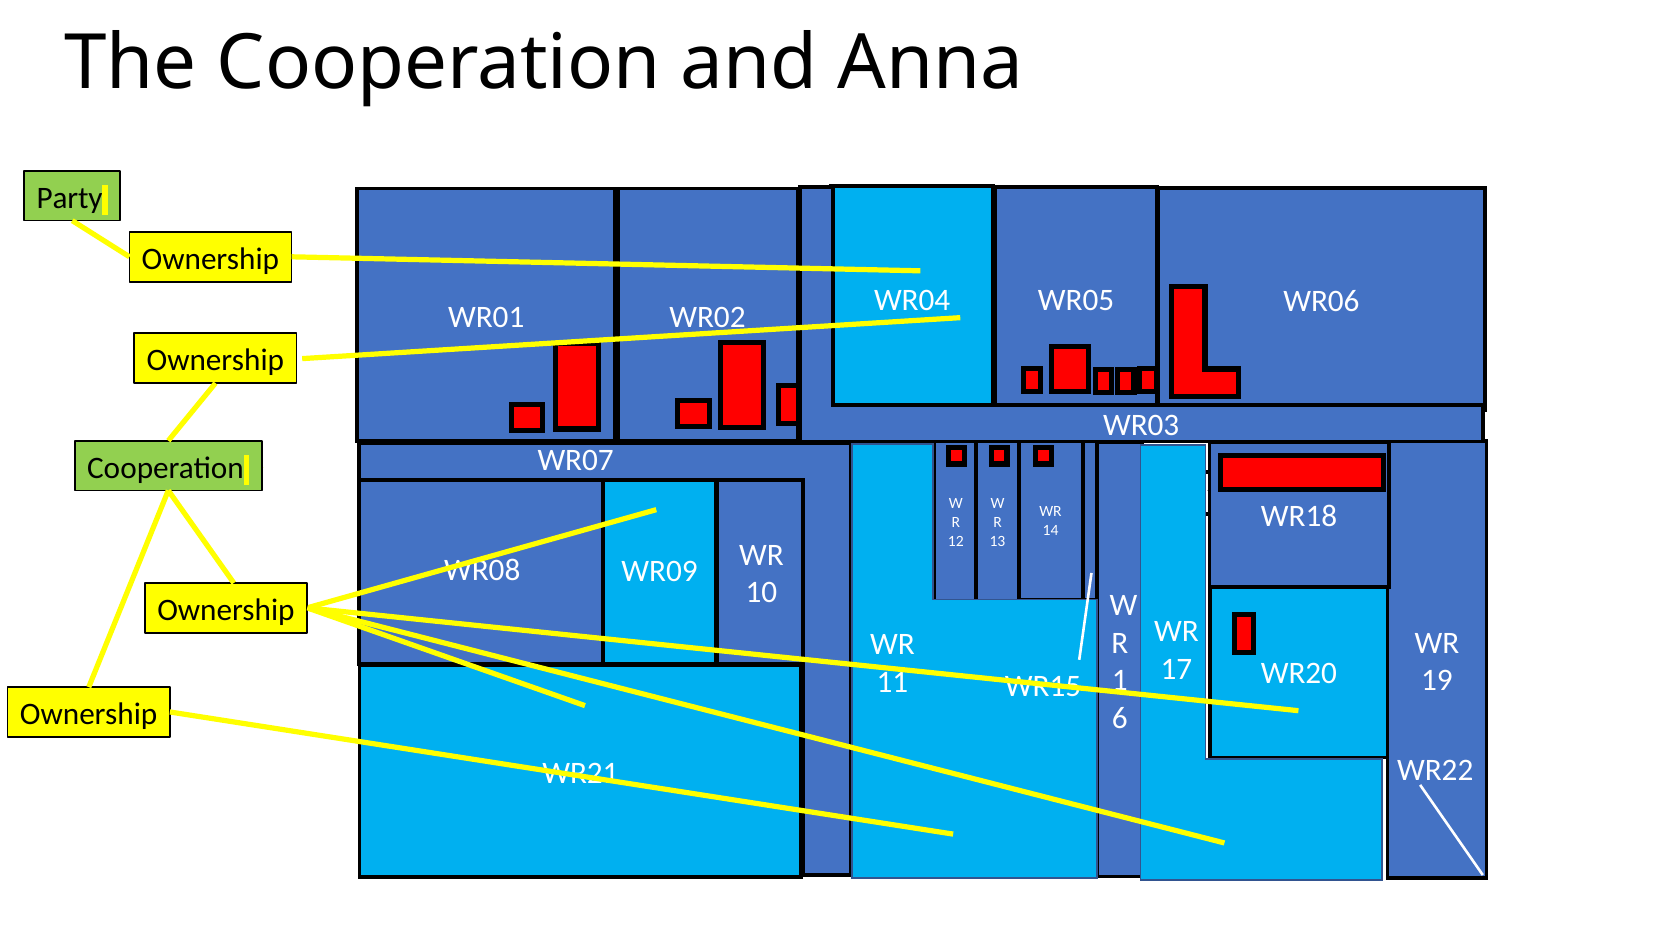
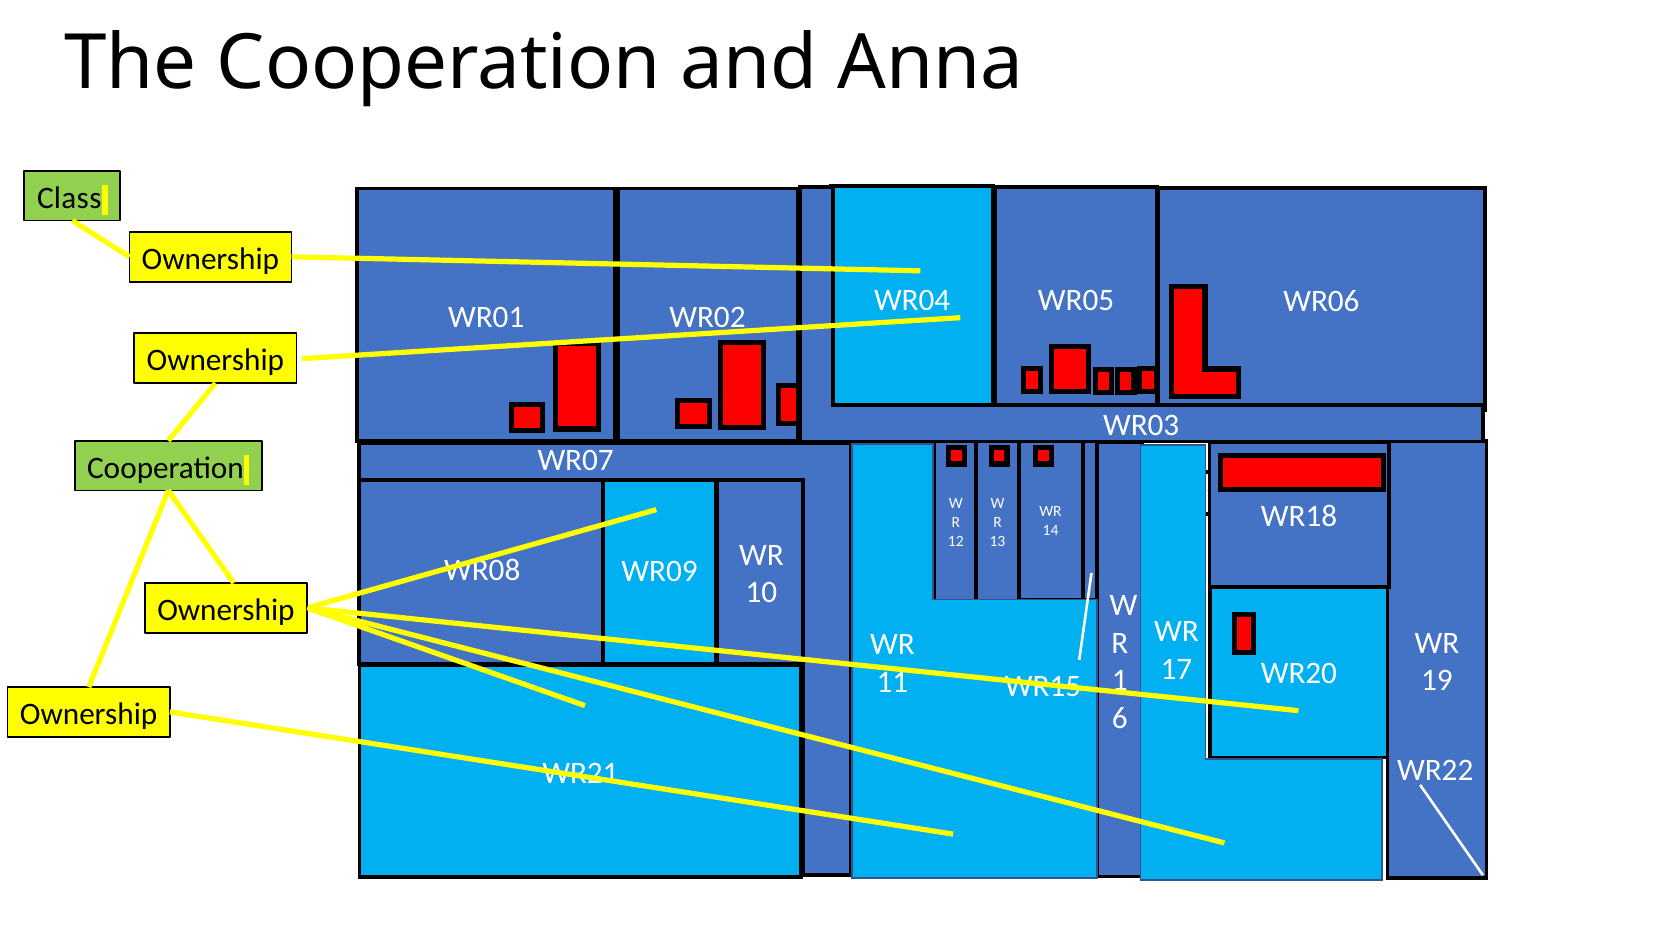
Party: Party -> Class
